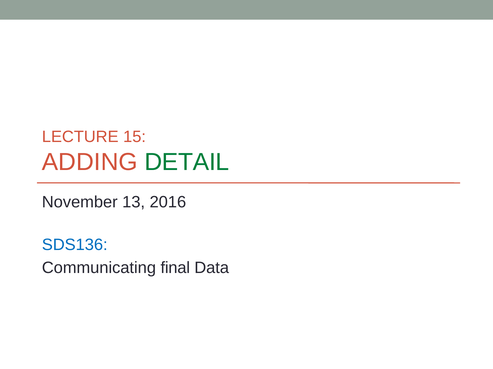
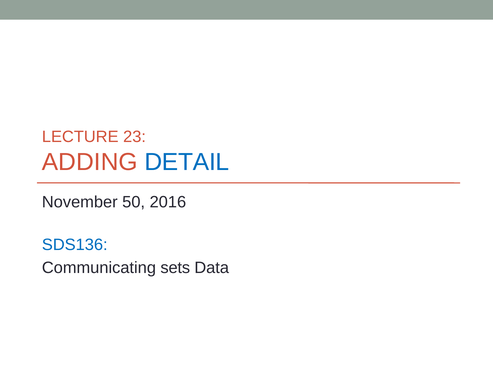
15: 15 -> 23
DETAIL colour: green -> blue
13: 13 -> 50
final: final -> sets
